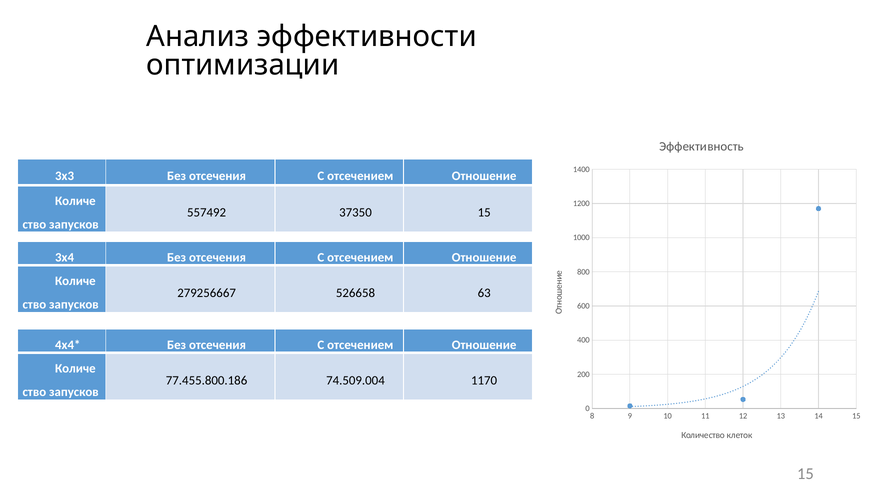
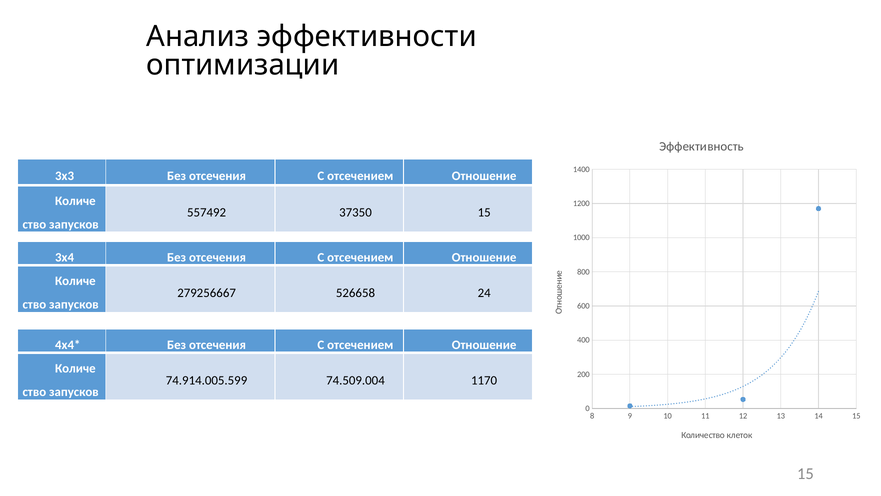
63: 63 -> 24
77.455.800.186: 77.455.800.186 -> 74.914.005.599
